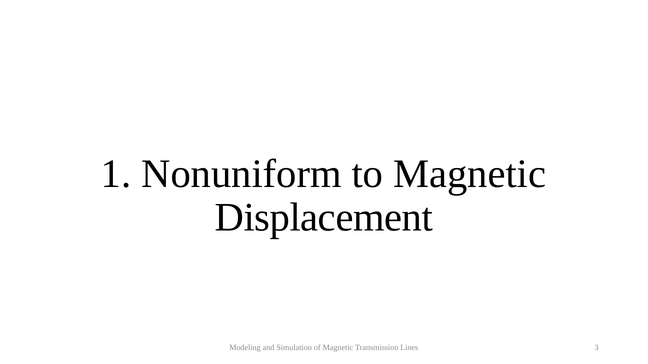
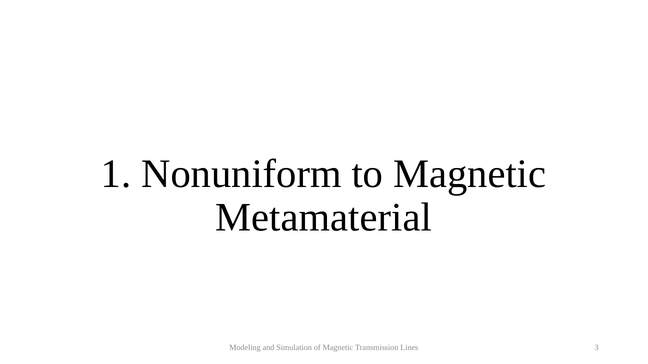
Displacement: Displacement -> Metamaterial
